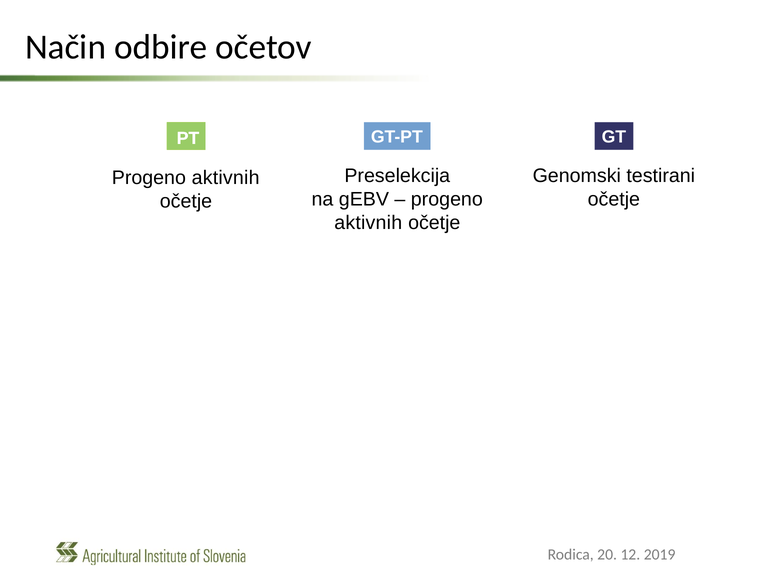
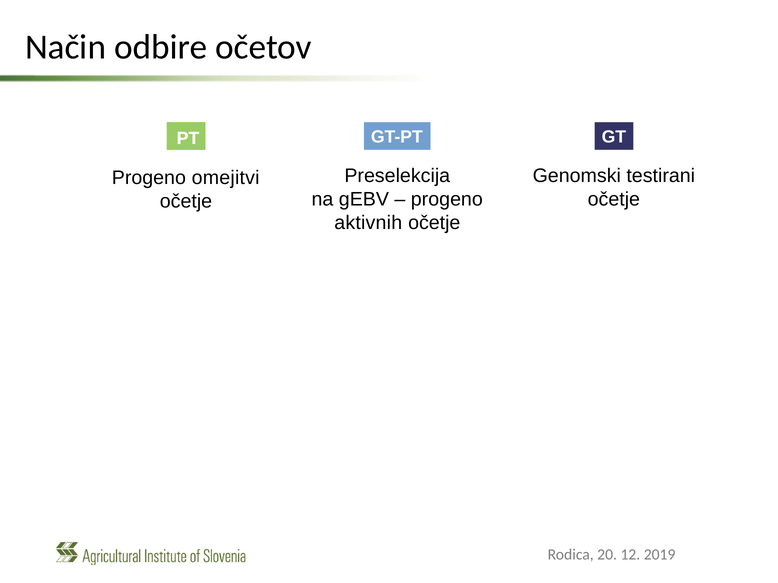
aktivnih at (226, 178): aktivnih -> omejitvi
